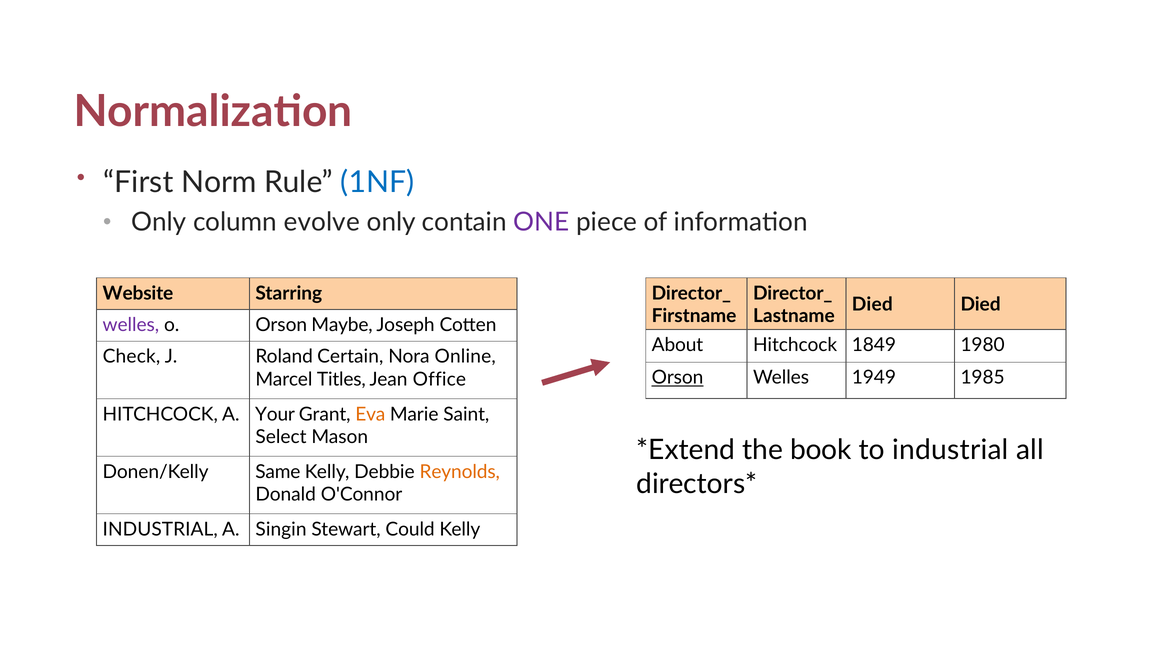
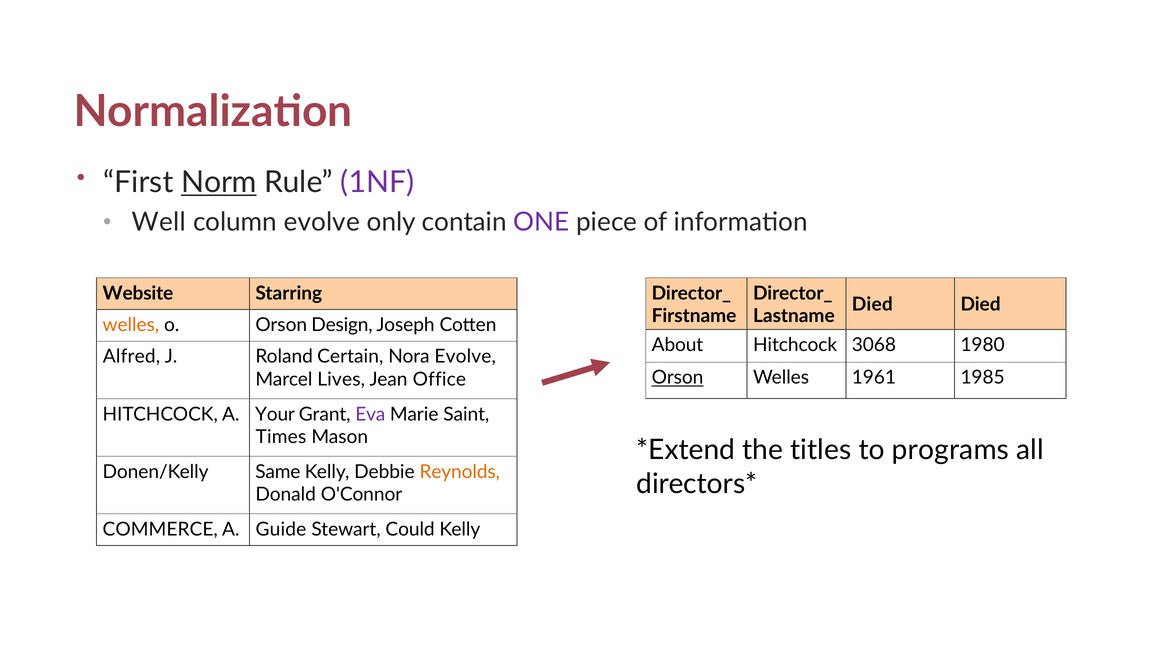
Norm underline: none -> present
1NF colour: blue -> purple
Only at (159, 222): Only -> Well
welles at (131, 325) colour: purple -> orange
Maybe: Maybe -> Design
1849: 1849 -> 3068
Check: Check -> Alfred
Nora Online: Online -> Evolve
1949: 1949 -> 1961
Titles: Titles -> Lives
Eva colour: orange -> purple
Select: Select -> Times
book: book -> titles
to industrial: industrial -> programs
INDUSTRIAL at (160, 530): INDUSTRIAL -> COMMERCE
Singin: Singin -> Guide
